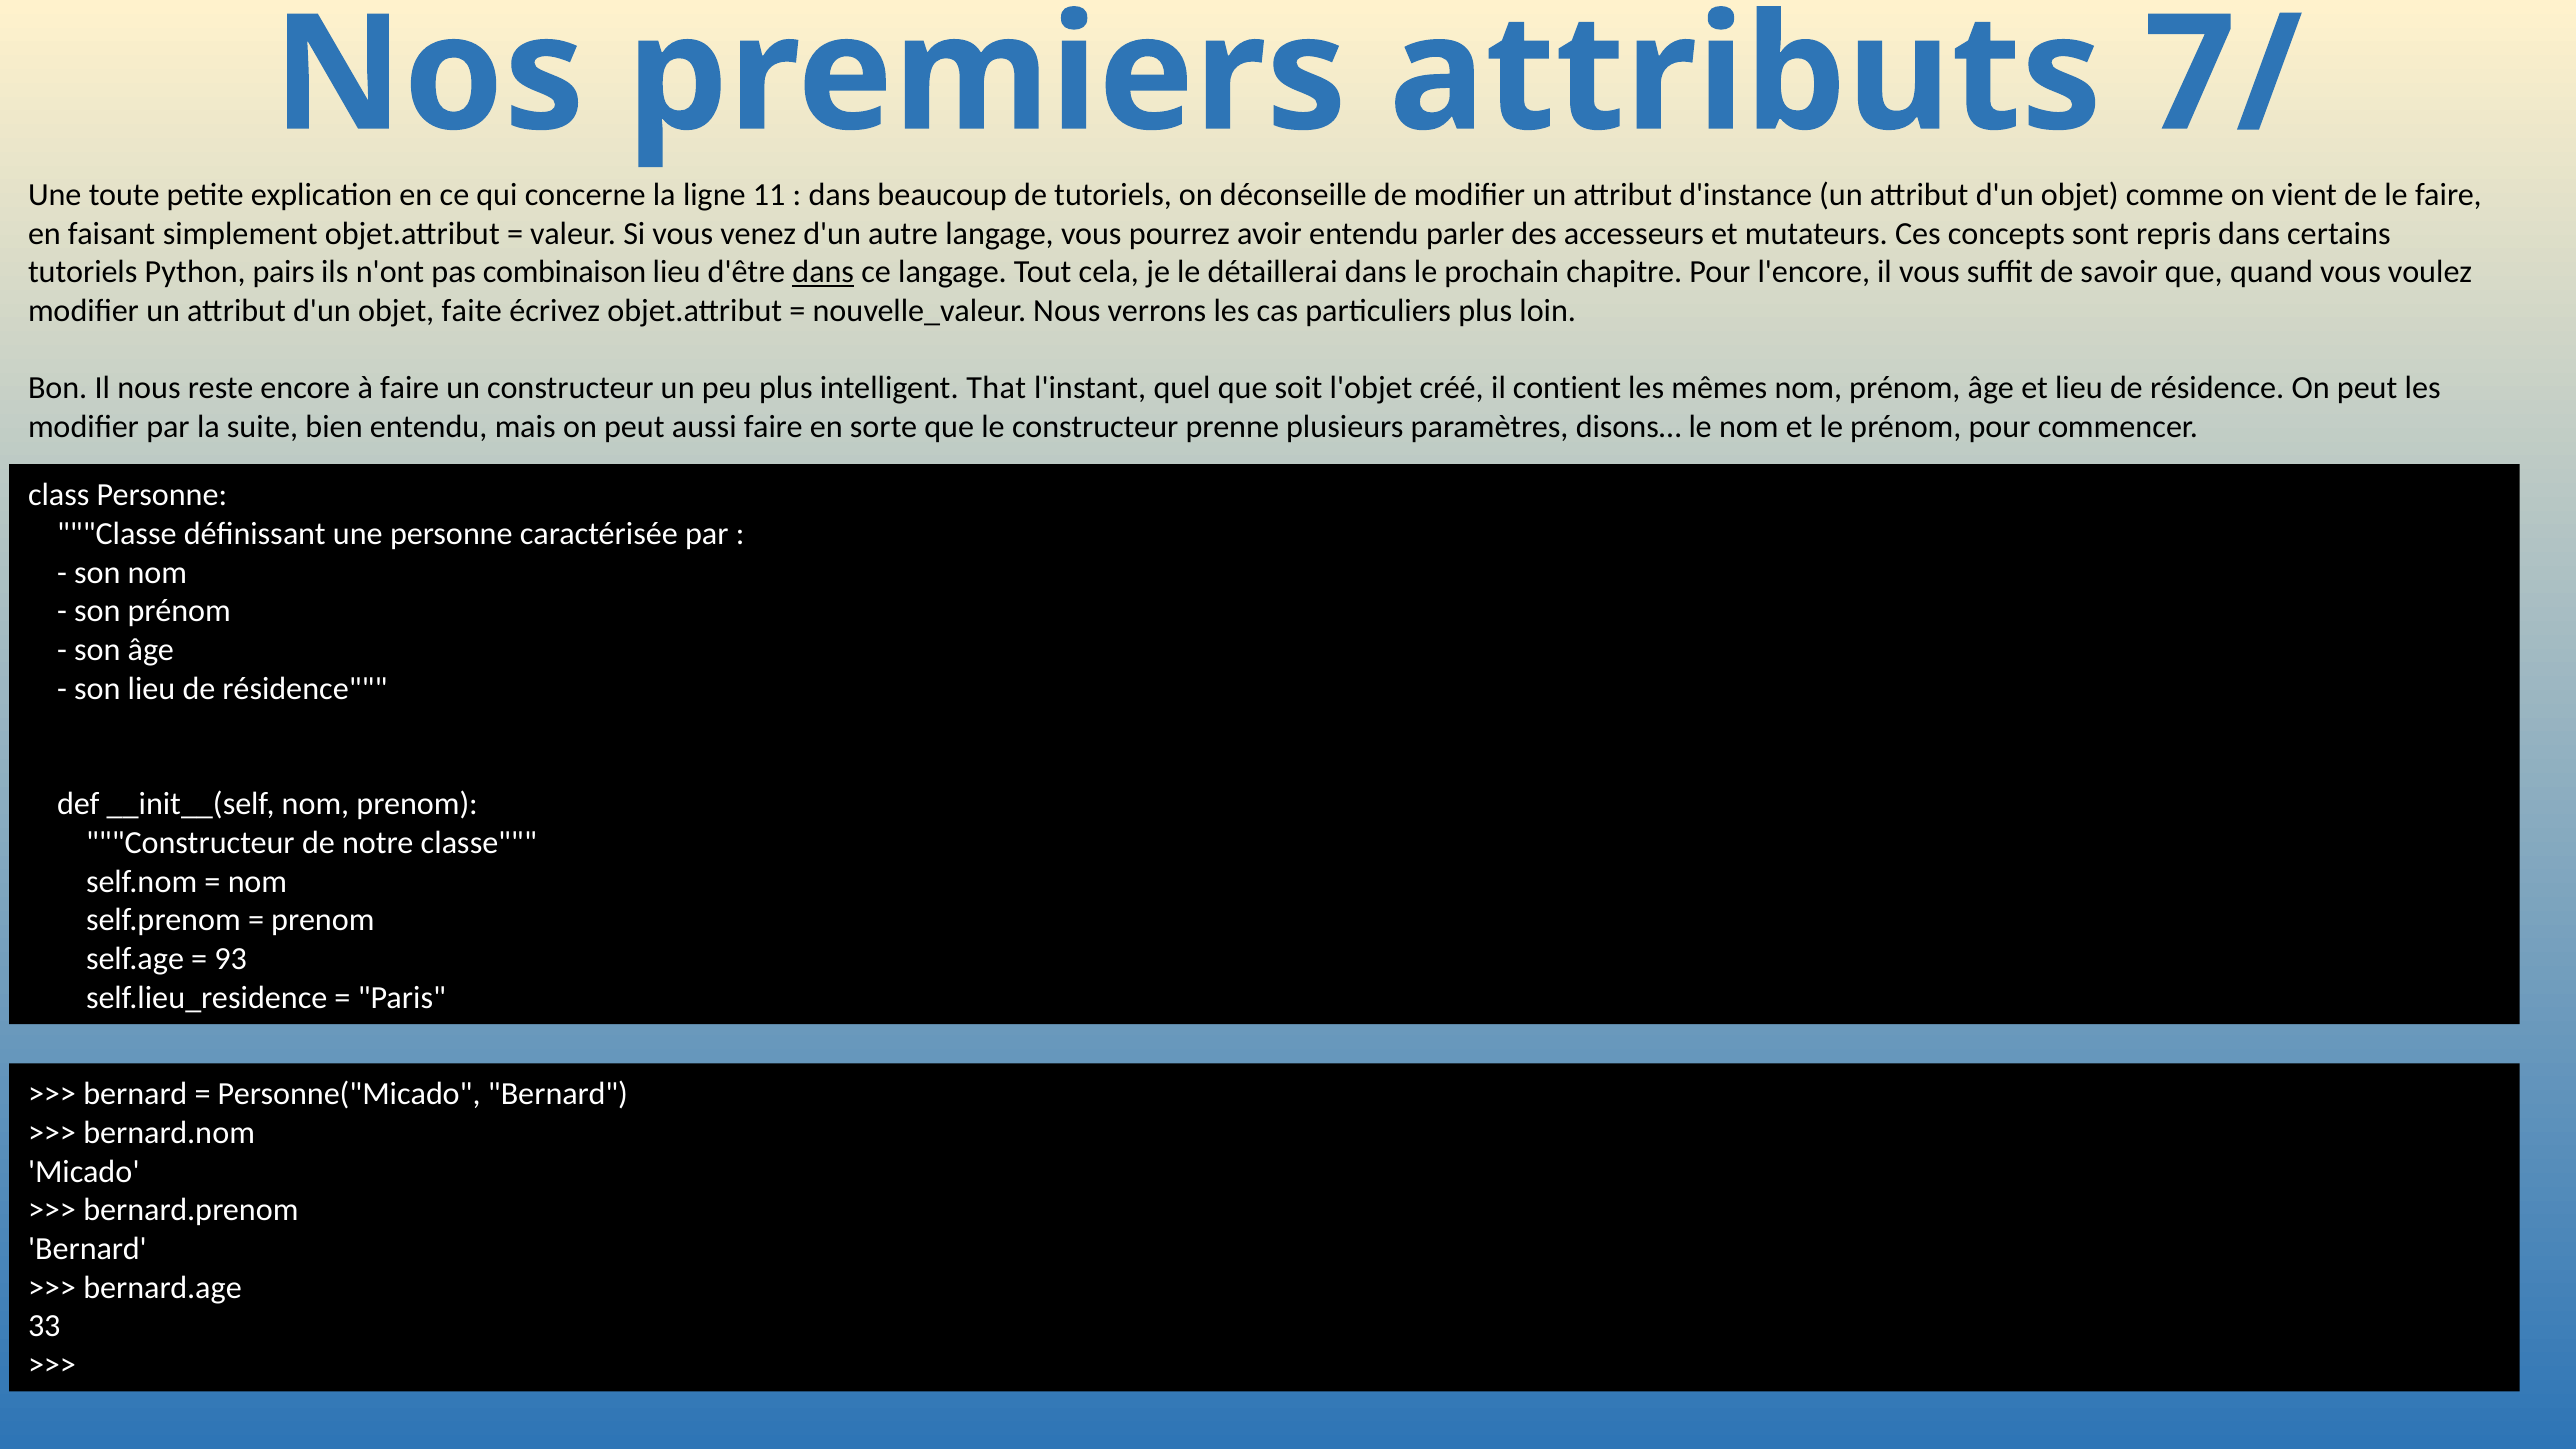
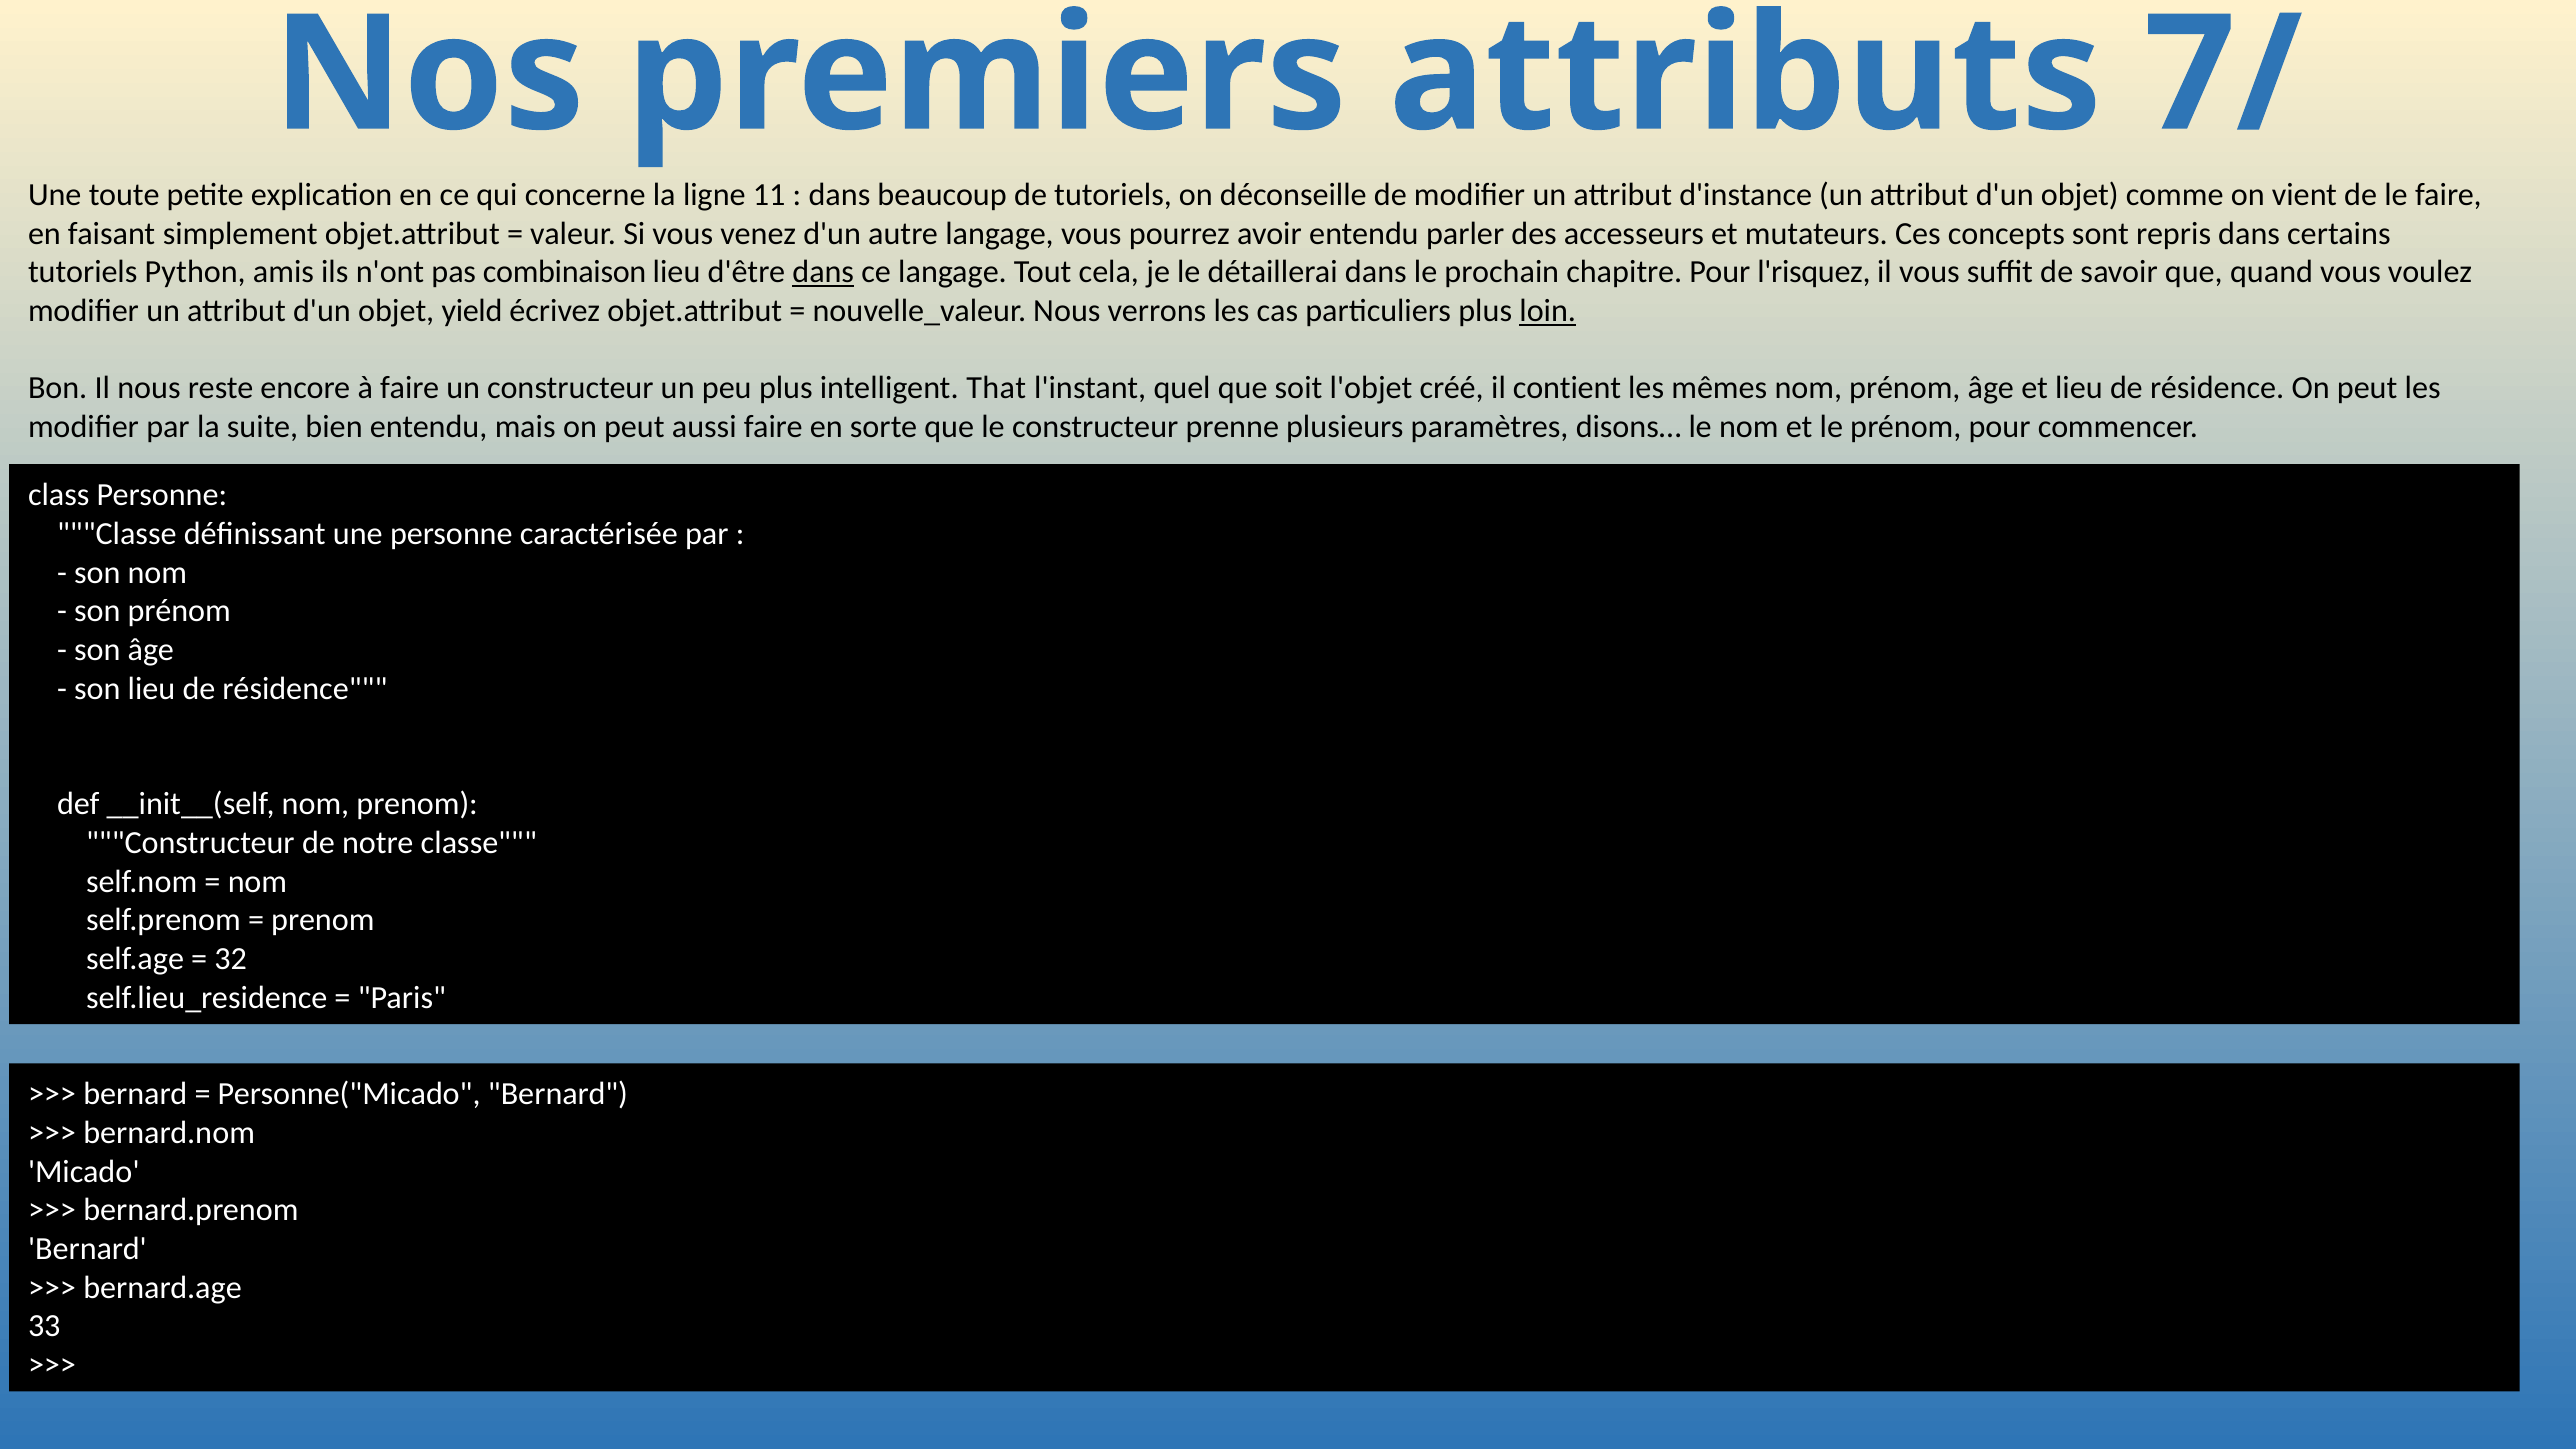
pairs: pairs -> amis
l'encore: l'encore -> l'risquez
faite: faite -> yield
loin underline: none -> present
93: 93 -> 32
